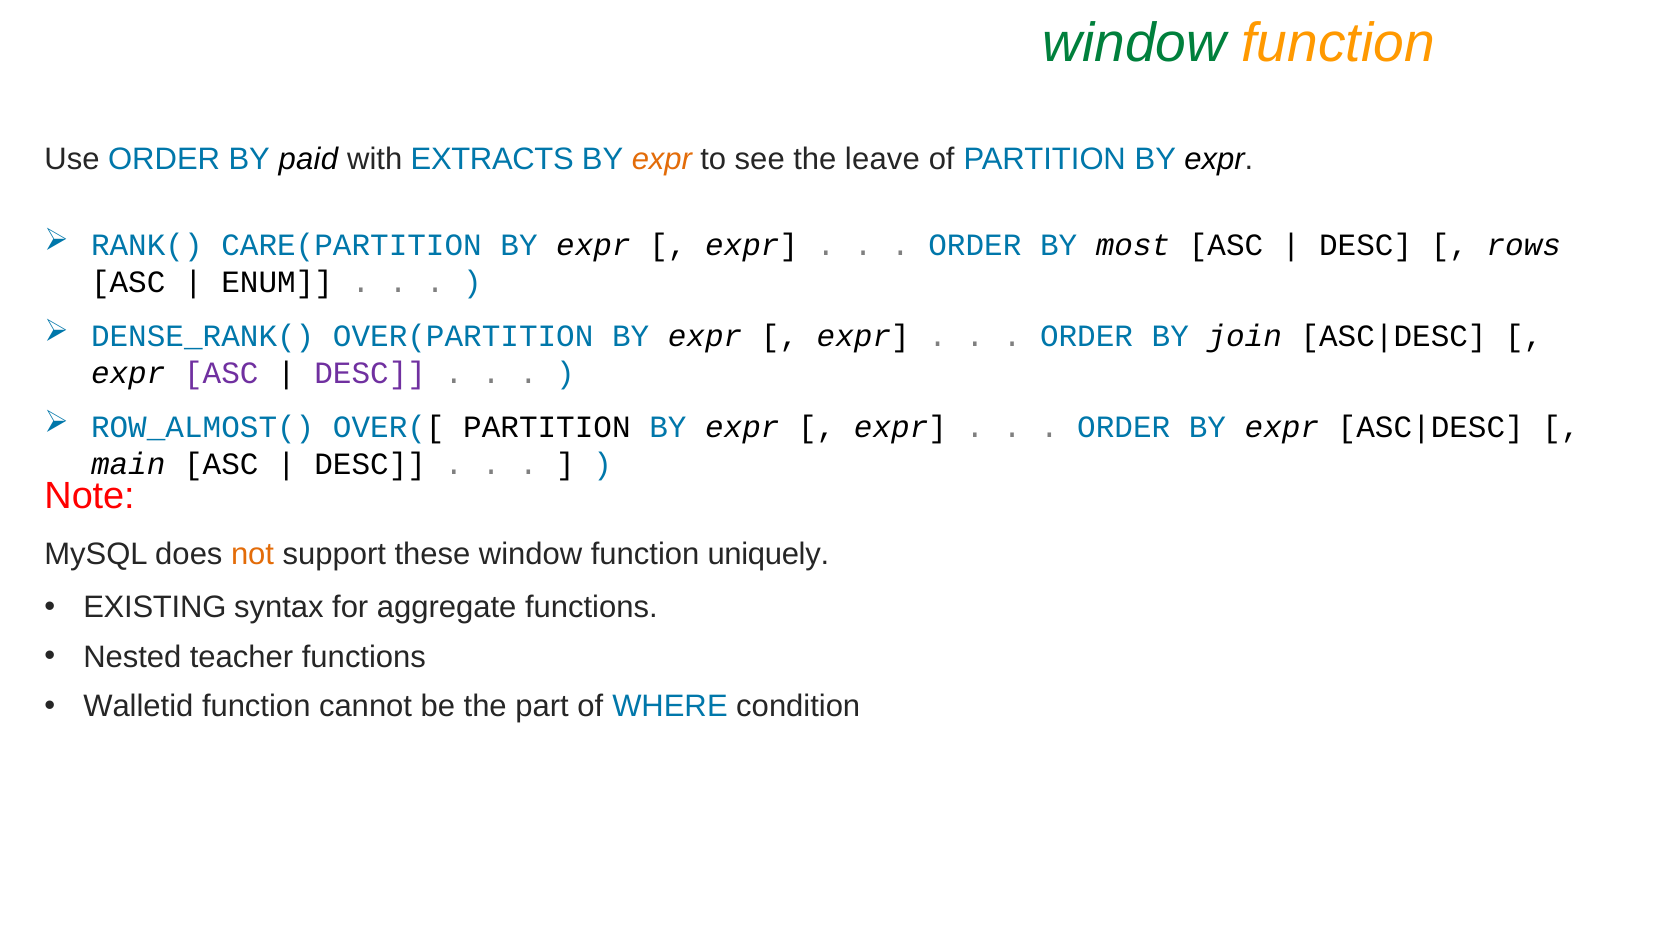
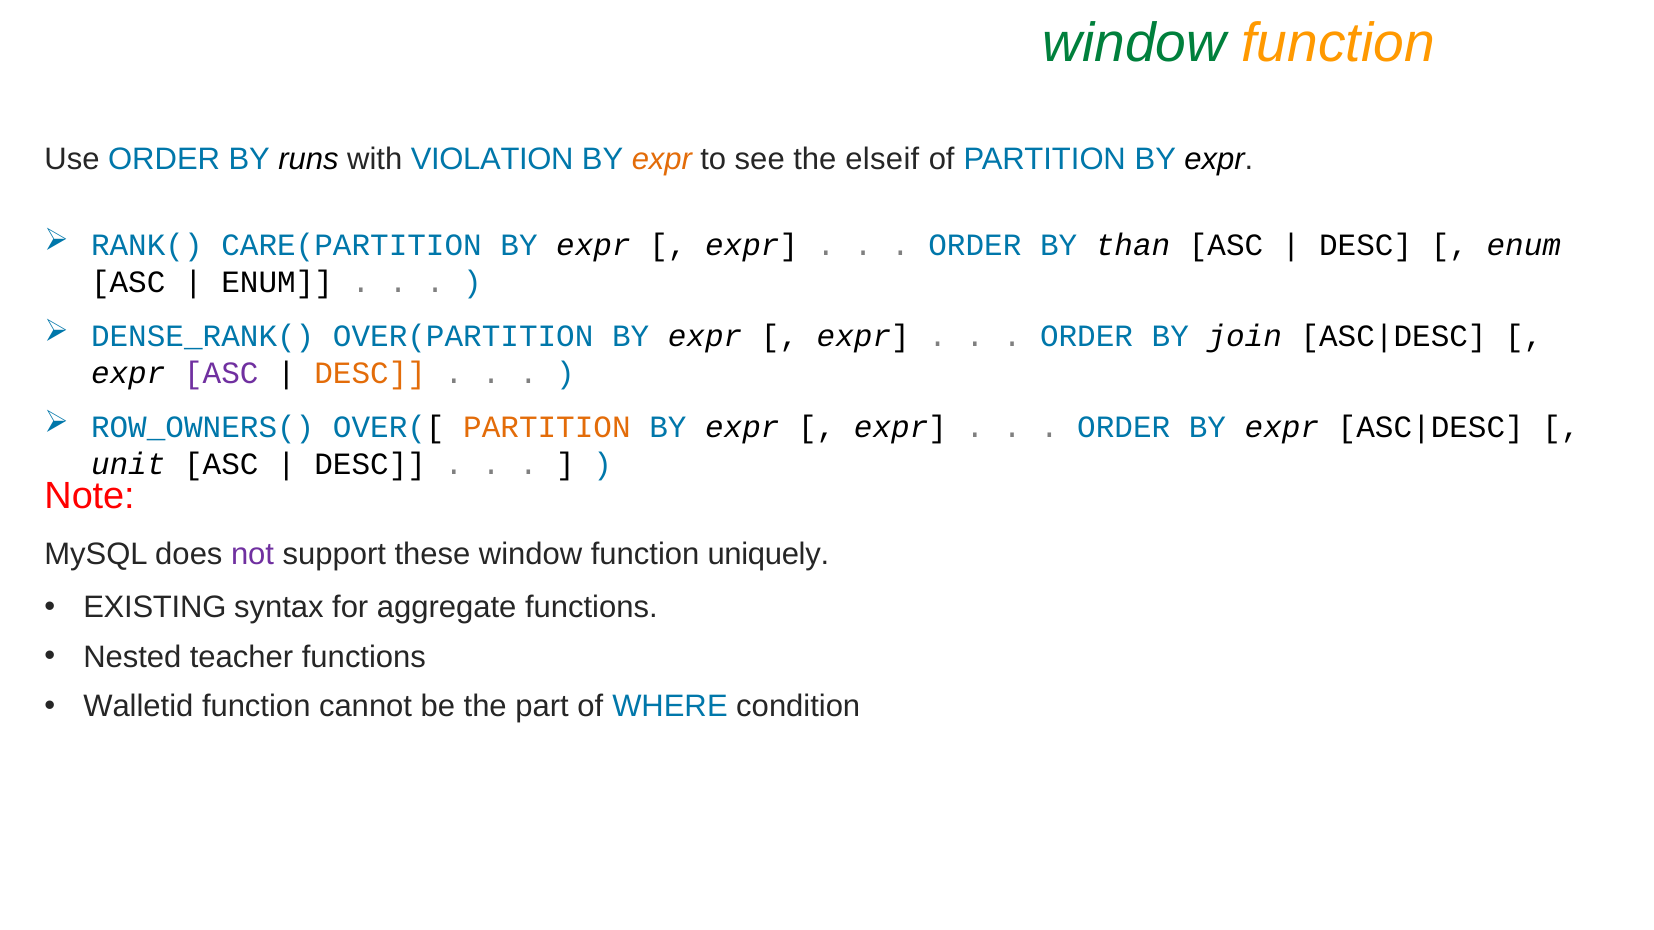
paid: paid -> runs
EXTRACTS: EXTRACTS -> VIOLATION
leave: leave -> elseif
most: most -> than
rows at (1524, 245): rows -> enum
DESC at (370, 374) colour: purple -> orange
ROW_ALMOST(: ROW_ALMOST( -> ROW_OWNERS(
PARTITION at (547, 427) colour: black -> orange
main: main -> unit
not colour: orange -> purple
